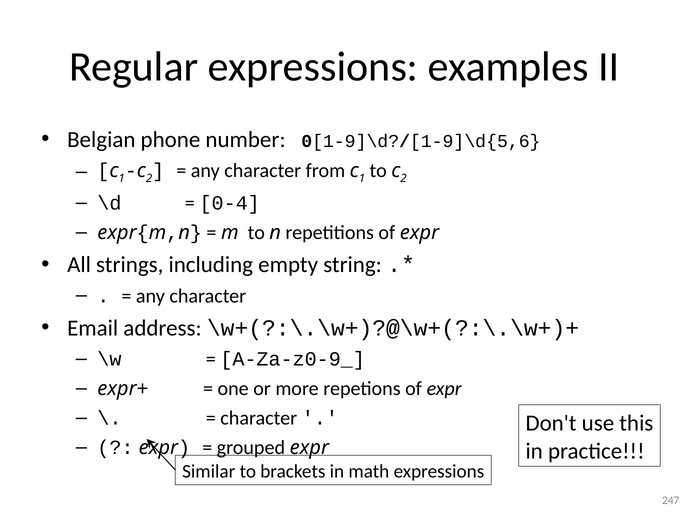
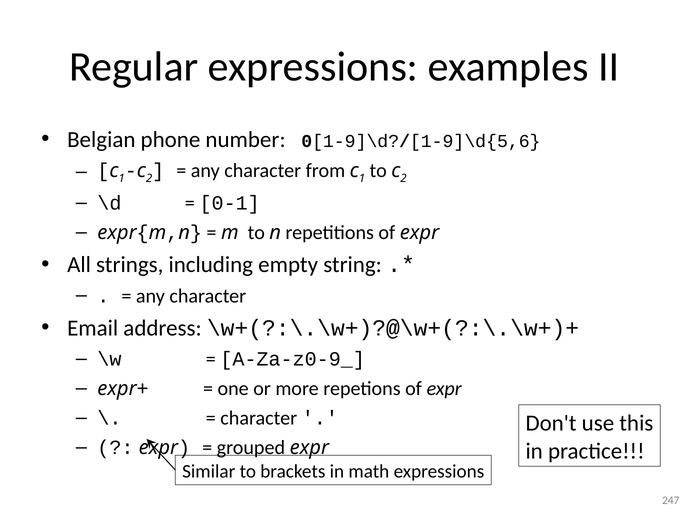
0-4: 0-4 -> 0-1
